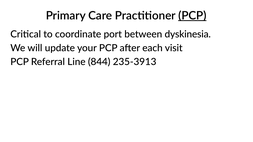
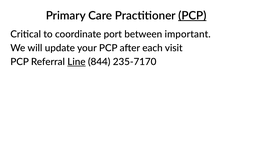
dyskinesia: dyskinesia -> important
Line underline: none -> present
235-3913: 235-3913 -> 235-7170
